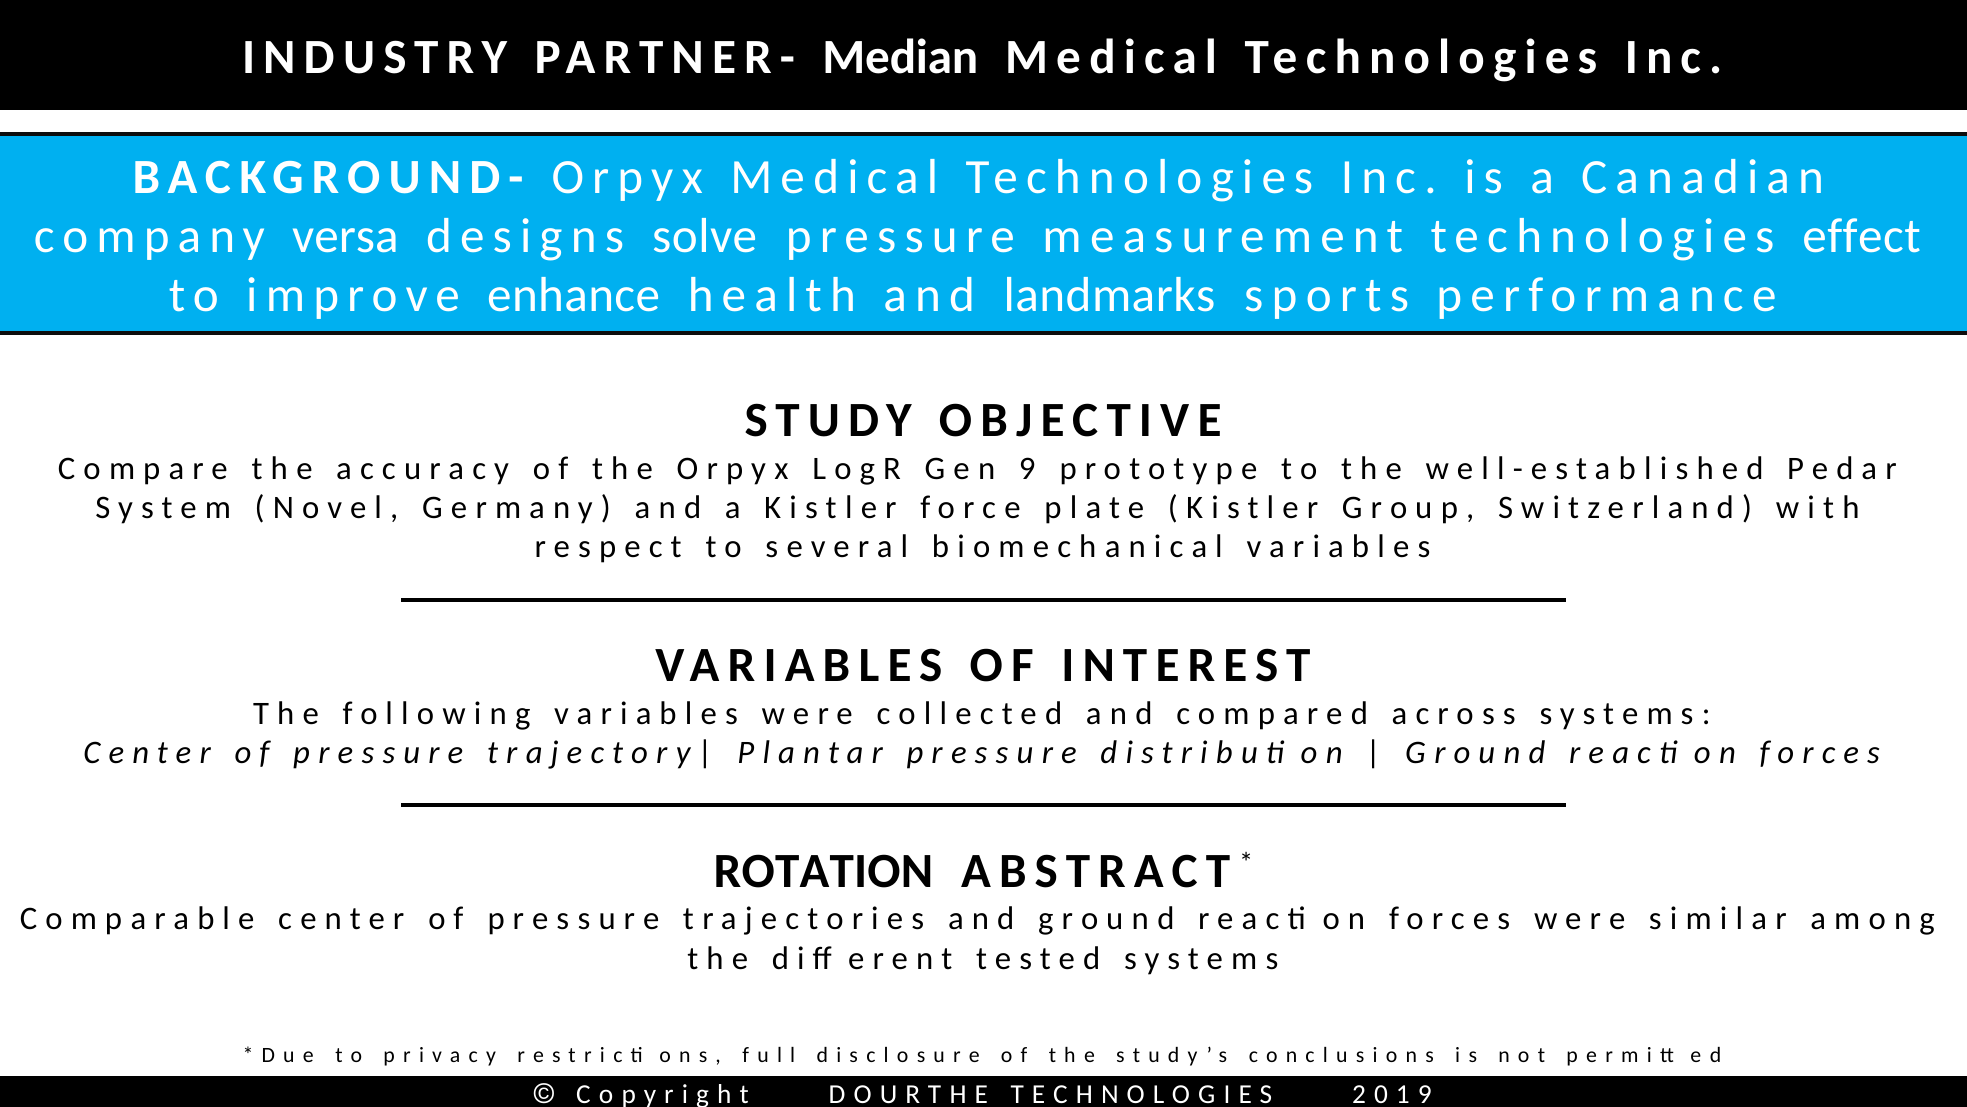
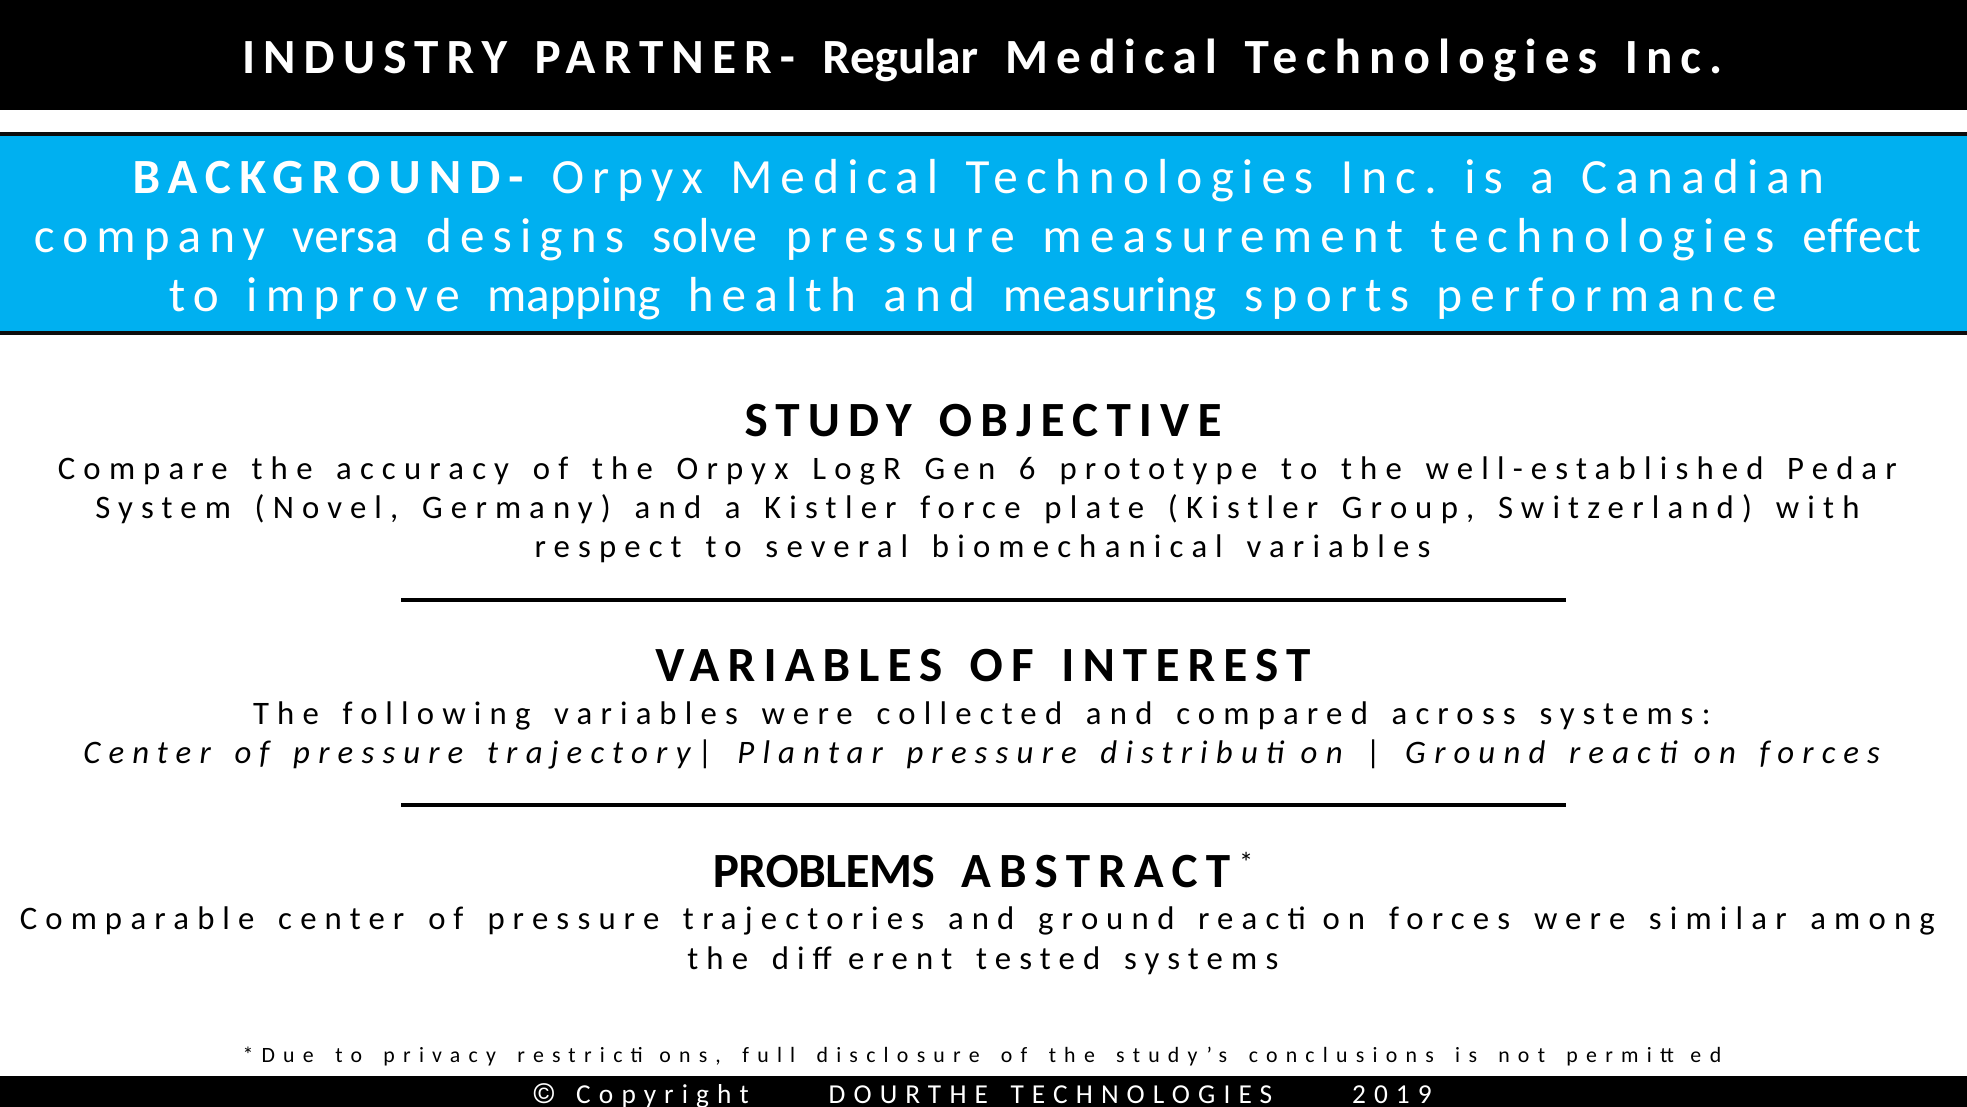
Median: Median -> Regular
enhance: enhance -> mapping
landmarks: landmarks -> measuring
9 at (1027, 468): 9 -> 6
ROTATION: ROTATION -> PROBLEMS
